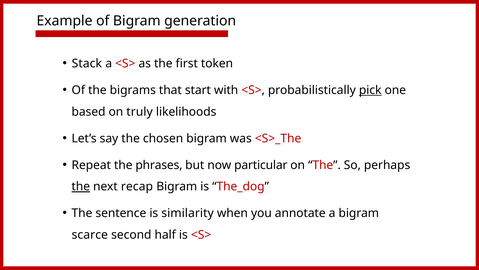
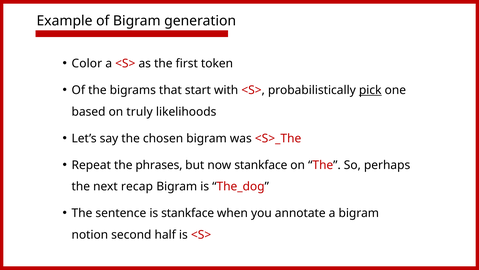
Stack: Stack -> Color
now particular: particular -> stankface
the at (81, 186) underline: present -> none
is similarity: similarity -> stankface
scarce: scarce -> notion
